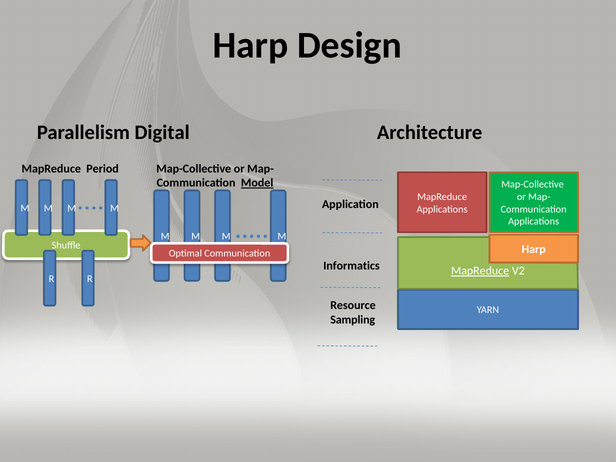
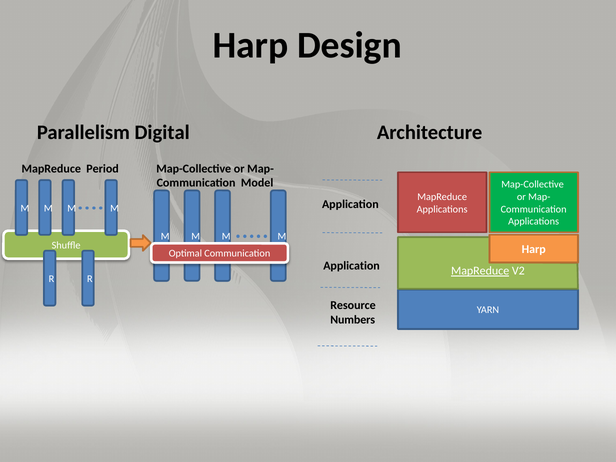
Model underline: present -> none
Informatics at (351, 266): Informatics -> Application
Sampling: Sampling -> Numbers
